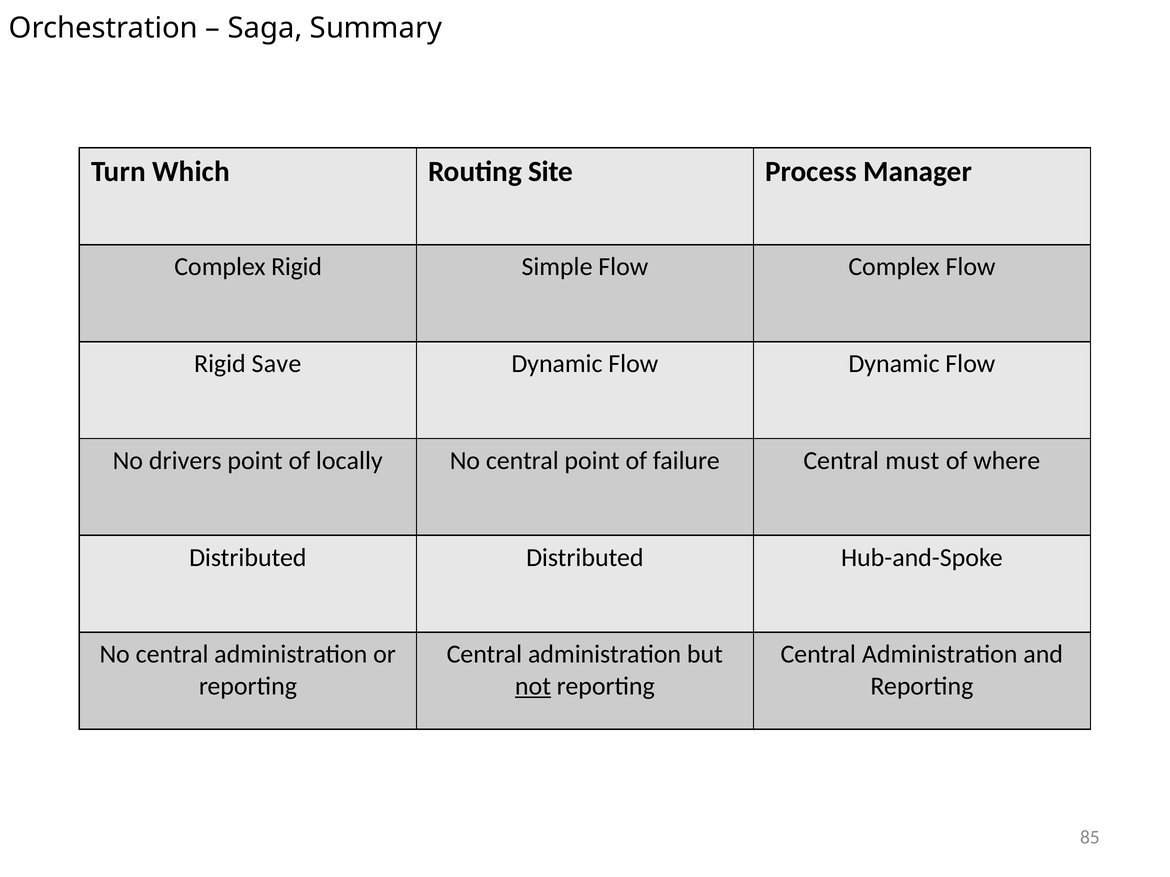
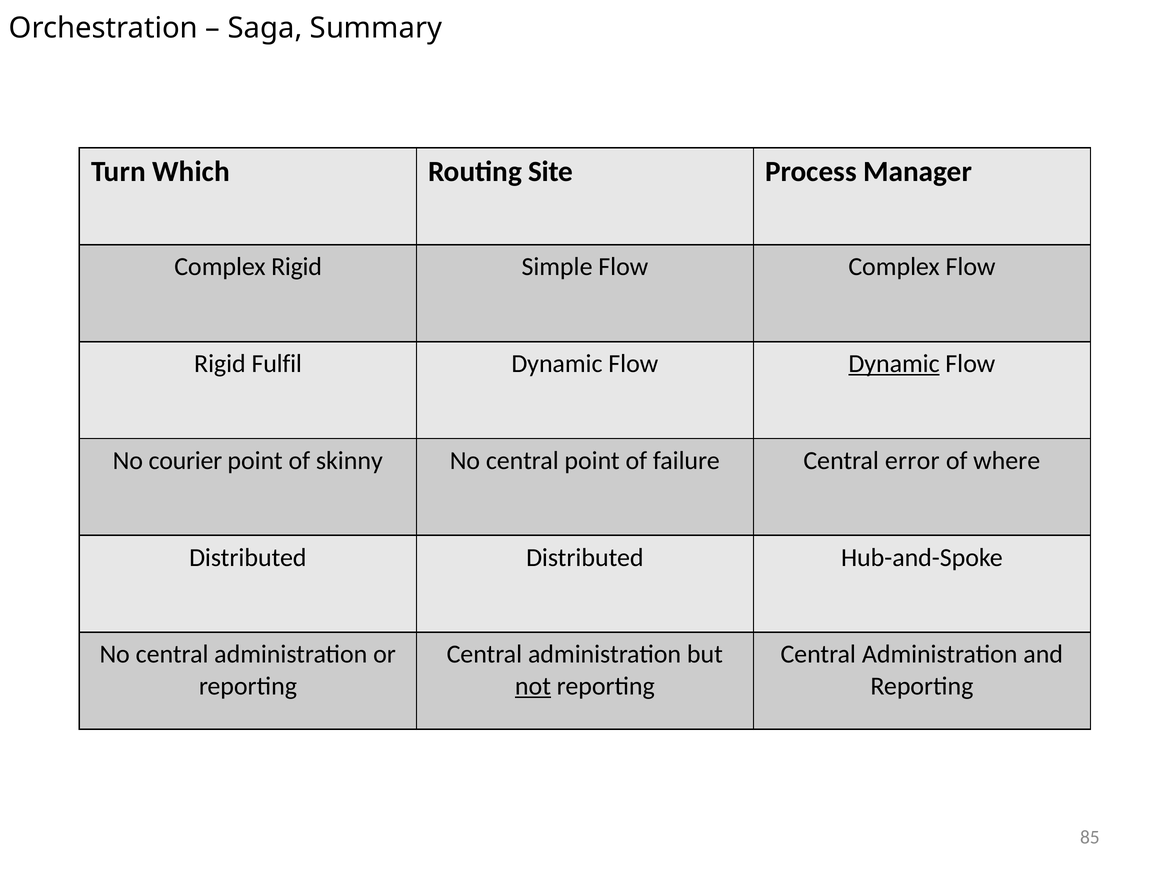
Save: Save -> Fulfil
Dynamic at (894, 364) underline: none -> present
drivers: drivers -> courier
locally: locally -> skinny
must: must -> error
